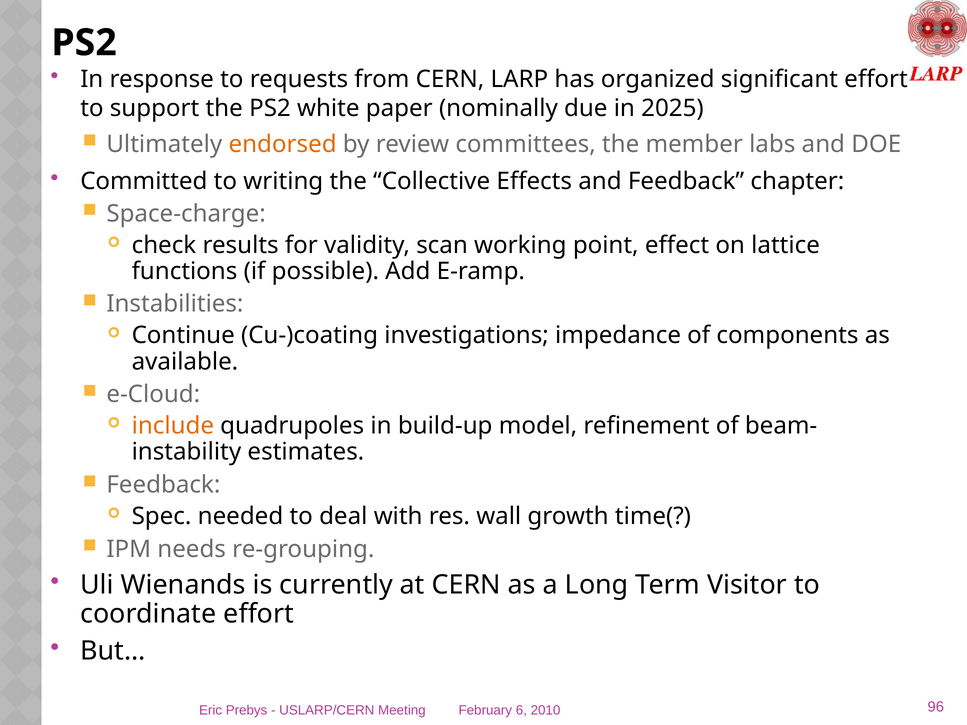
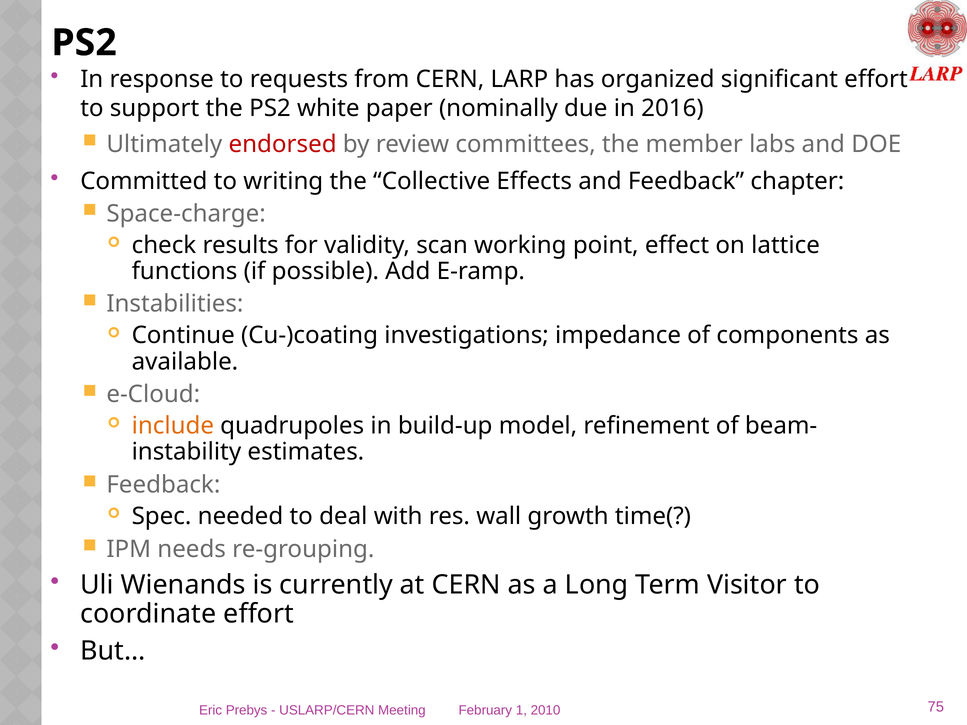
2025: 2025 -> 2016
endorsed colour: orange -> red
6: 6 -> 1
96: 96 -> 75
